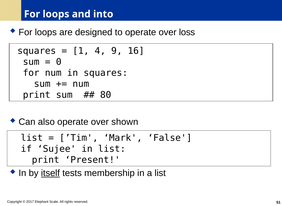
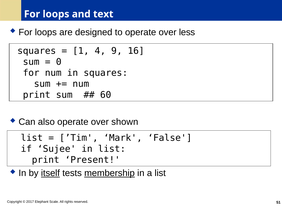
into: into -> text
loss: loss -> less
80: 80 -> 60
membership underline: none -> present
